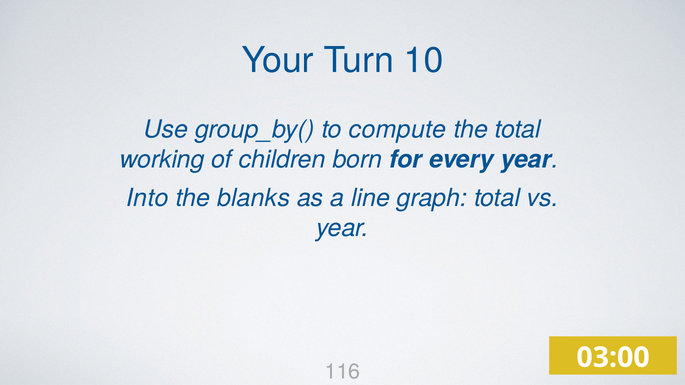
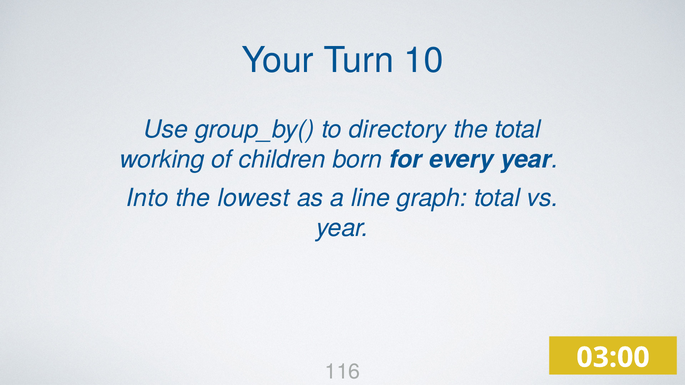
compute: compute -> directory
blanks: blanks -> lowest
